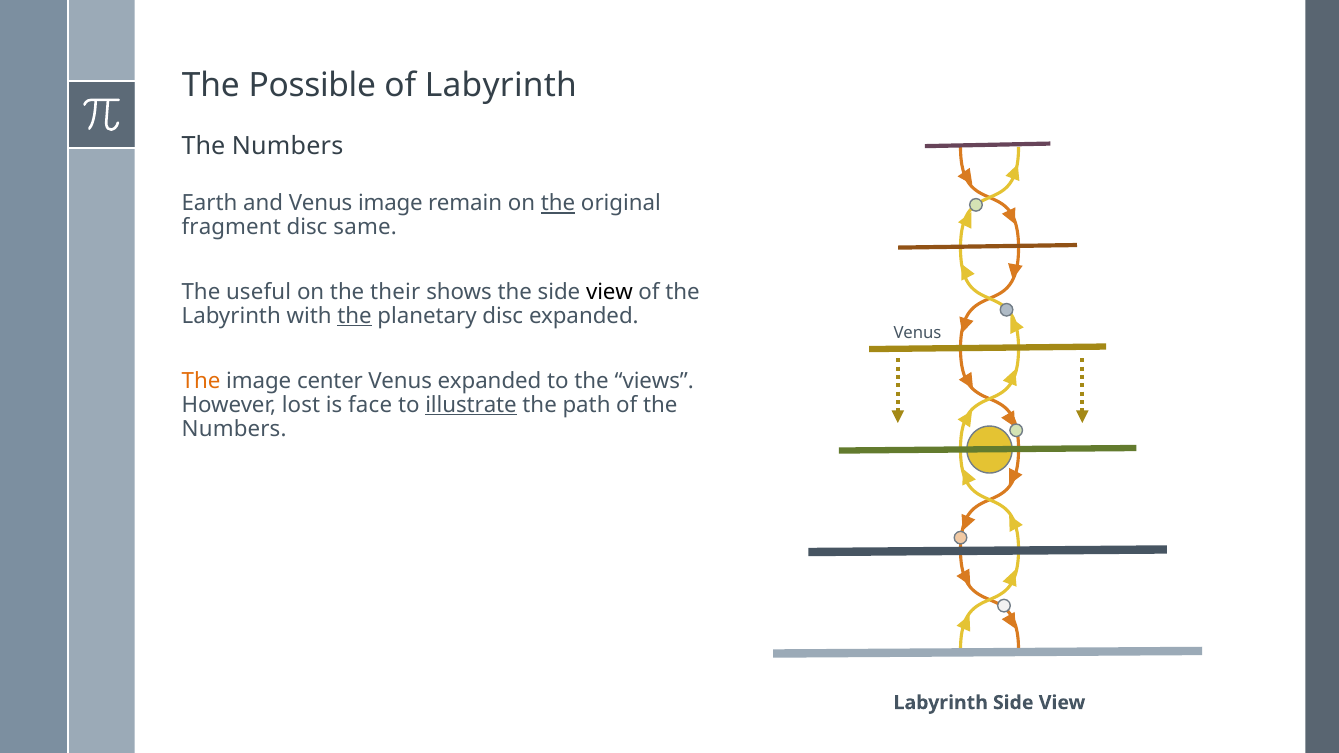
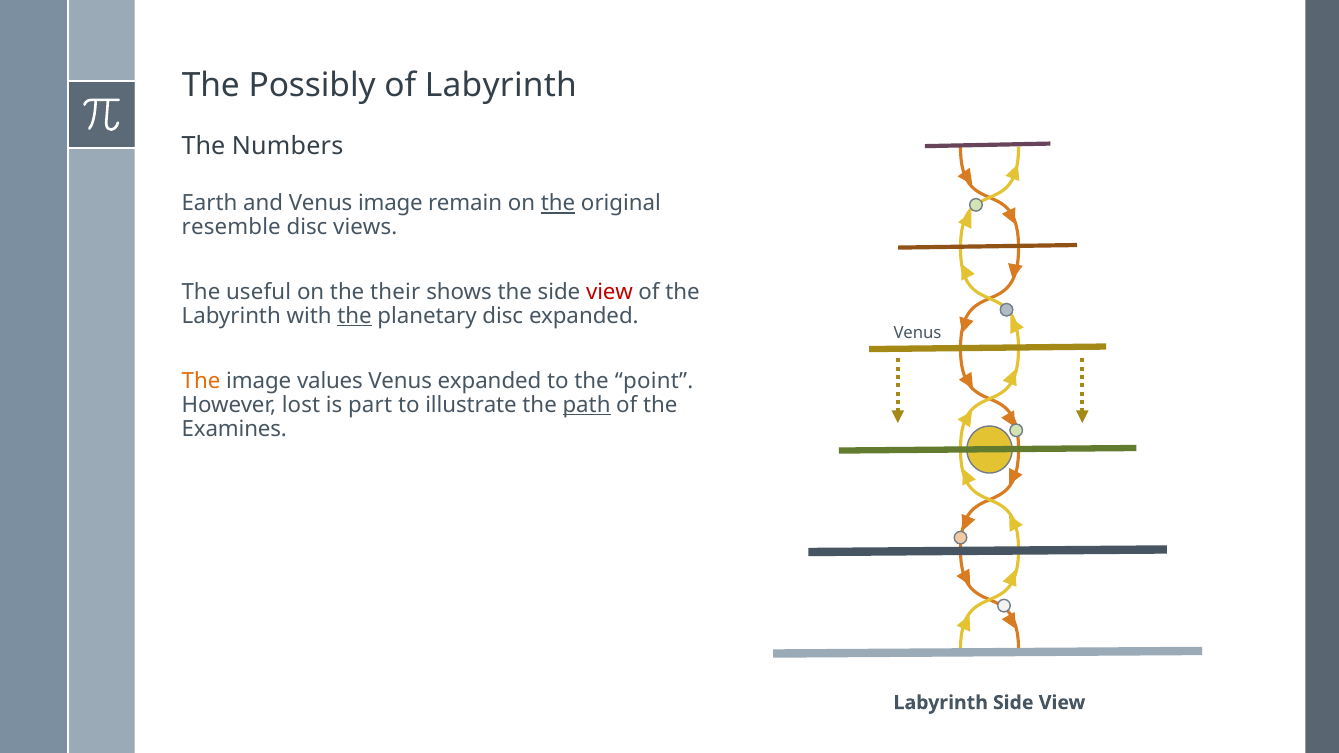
Possible: Possible -> Possibly
fragment: fragment -> resemble
same: same -> views
view at (609, 292) colour: black -> red
center: center -> values
views: views -> point
face: face -> part
illustrate underline: present -> none
path underline: none -> present
Numbers at (234, 429): Numbers -> Examines
